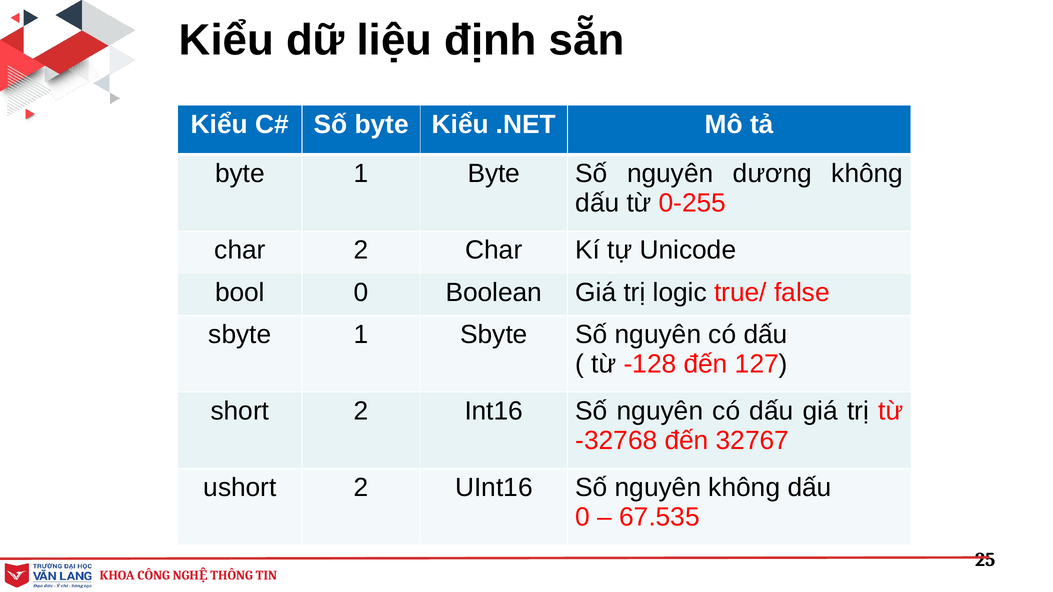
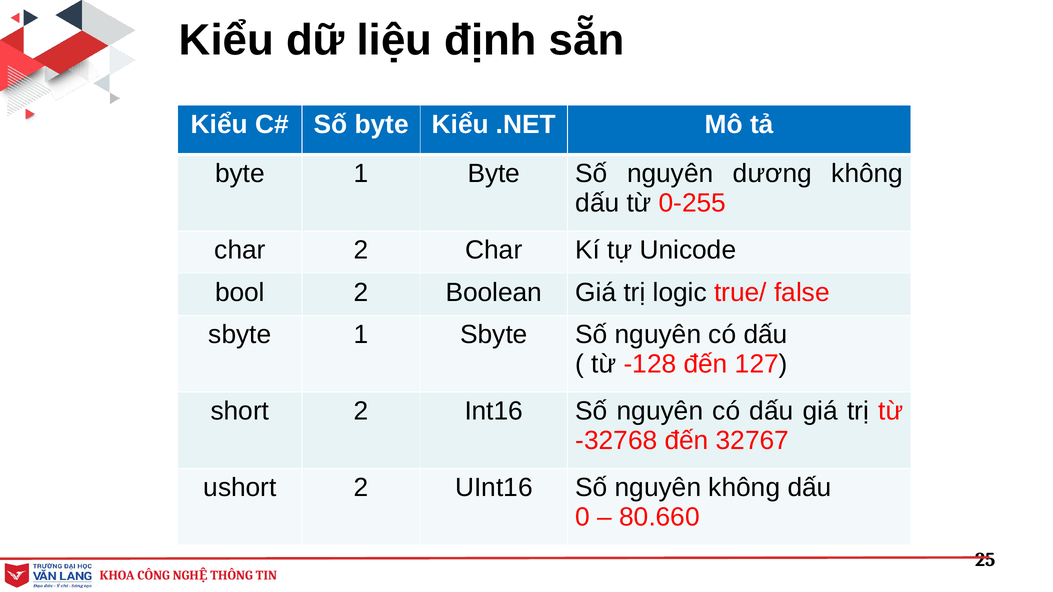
bool 0: 0 -> 2
67.535: 67.535 -> 80.660
